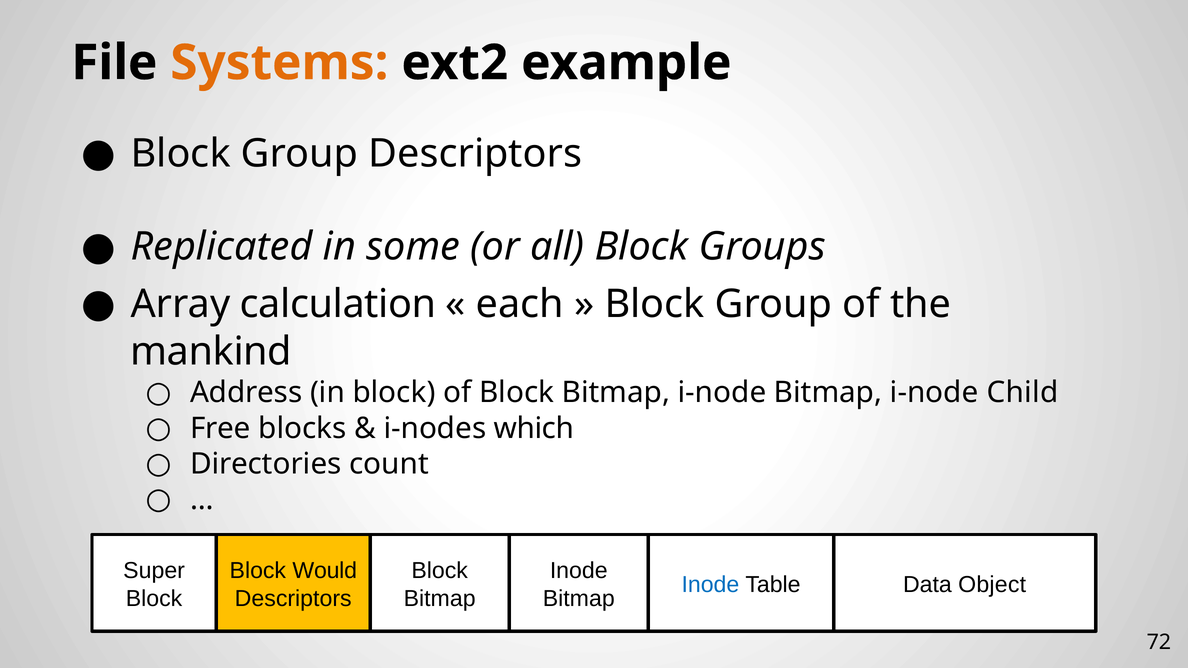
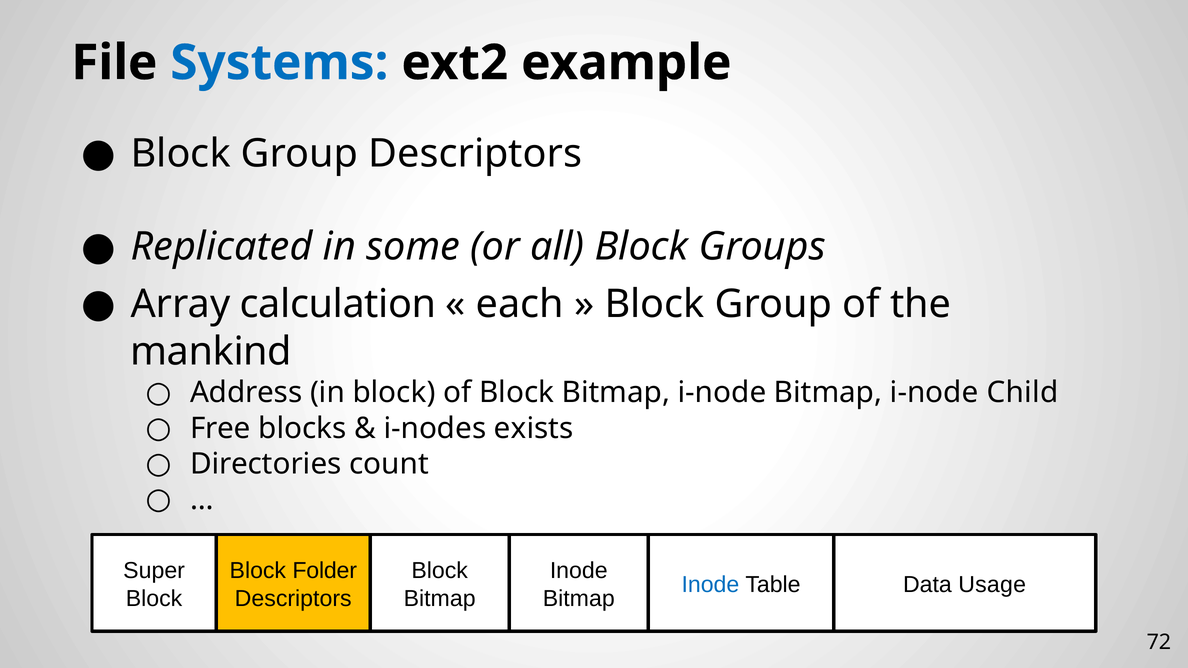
Systems colour: orange -> blue
which: which -> exists
Would: Would -> Folder
Object: Object -> Usage
